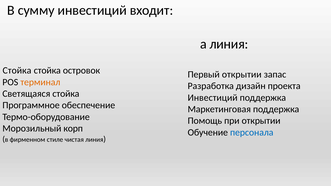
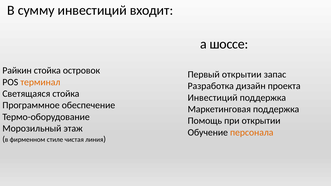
а линия: линия -> шоссе
Стойка at (17, 71): Стойка -> Райкин
корп: корп -> этаж
персонала colour: blue -> orange
